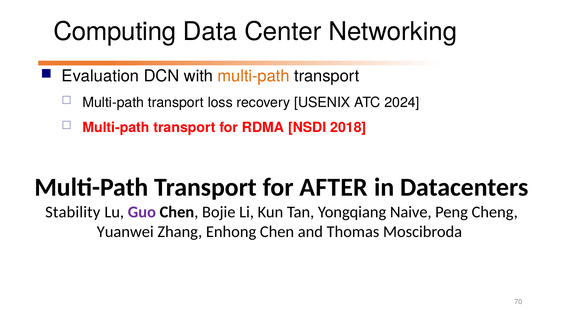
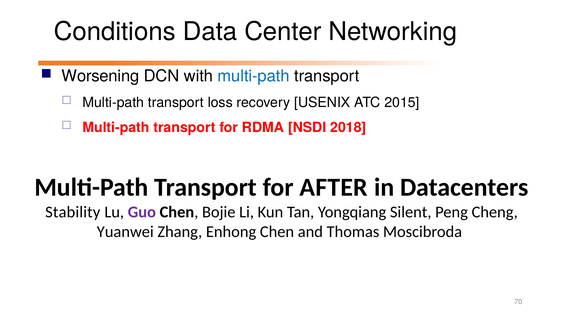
Computing: Computing -> Conditions
Evaluation: Evaluation -> Worsening
multi-path at (254, 76) colour: orange -> blue
2024: 2024 -> 2015
Naive: Naive -> Silent
